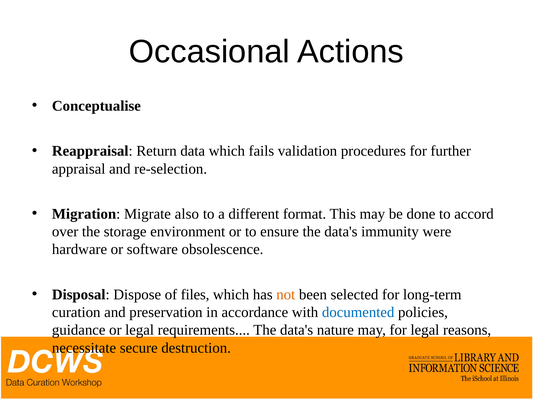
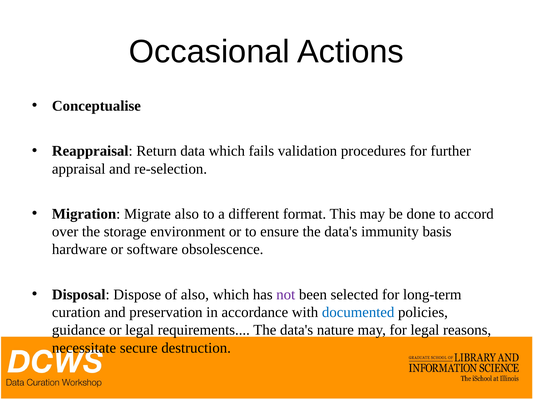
were: were -> basis
of files: files -> also
not colour: orange -> purple
